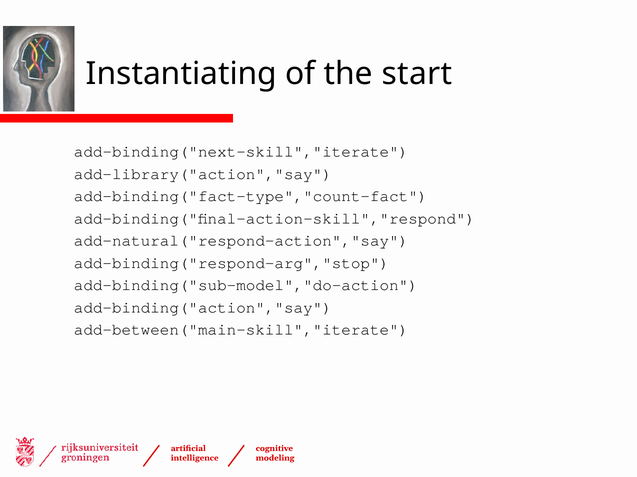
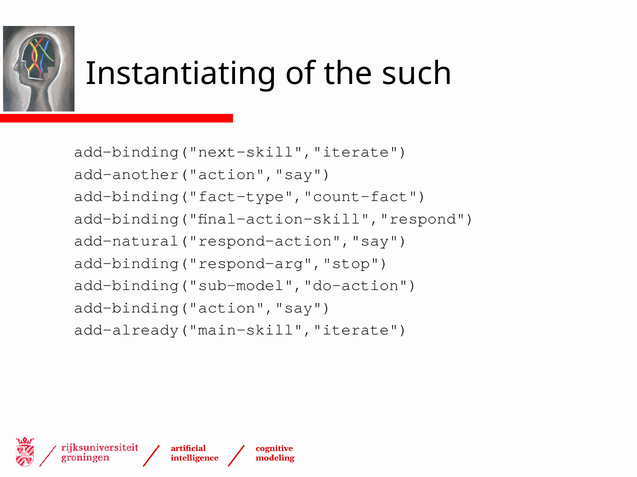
start: start -> such
add-library("action","say: add-library("action","say -> add-another("action","say
add-between("main-skill","iterate: add-between("main-skill","iterate -> add-already("main-skill","iterate
